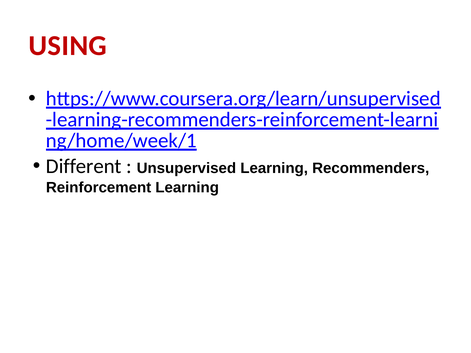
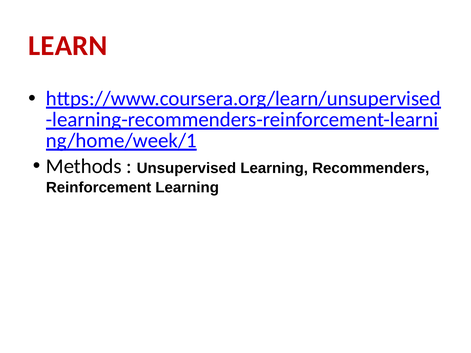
USING: USING -> LEARN
Different: Different -> Methods
